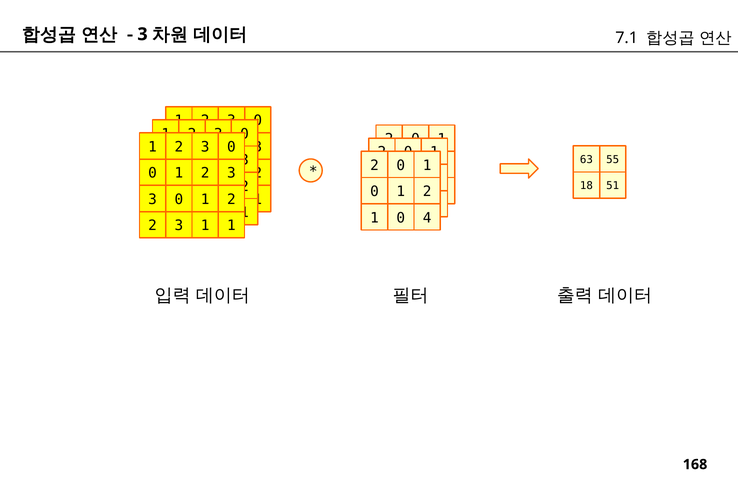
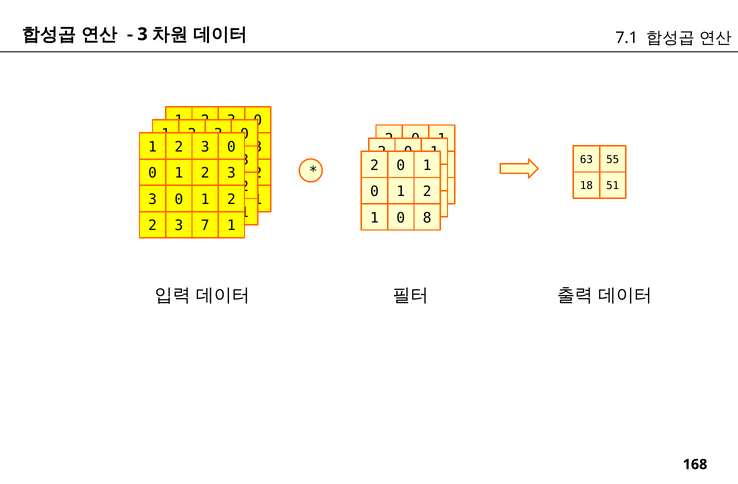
4: 4 -> 8
3 1: 1 -> 7
